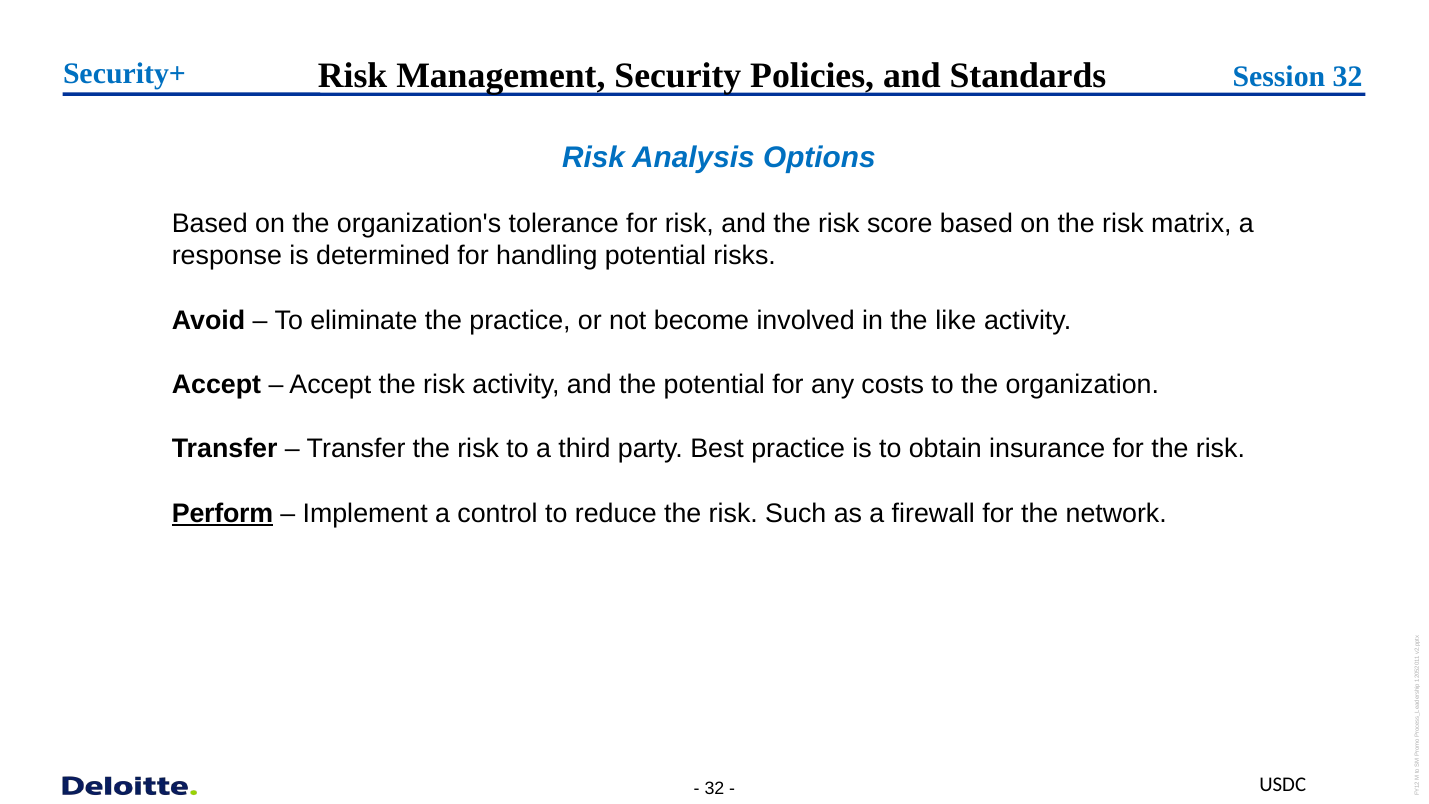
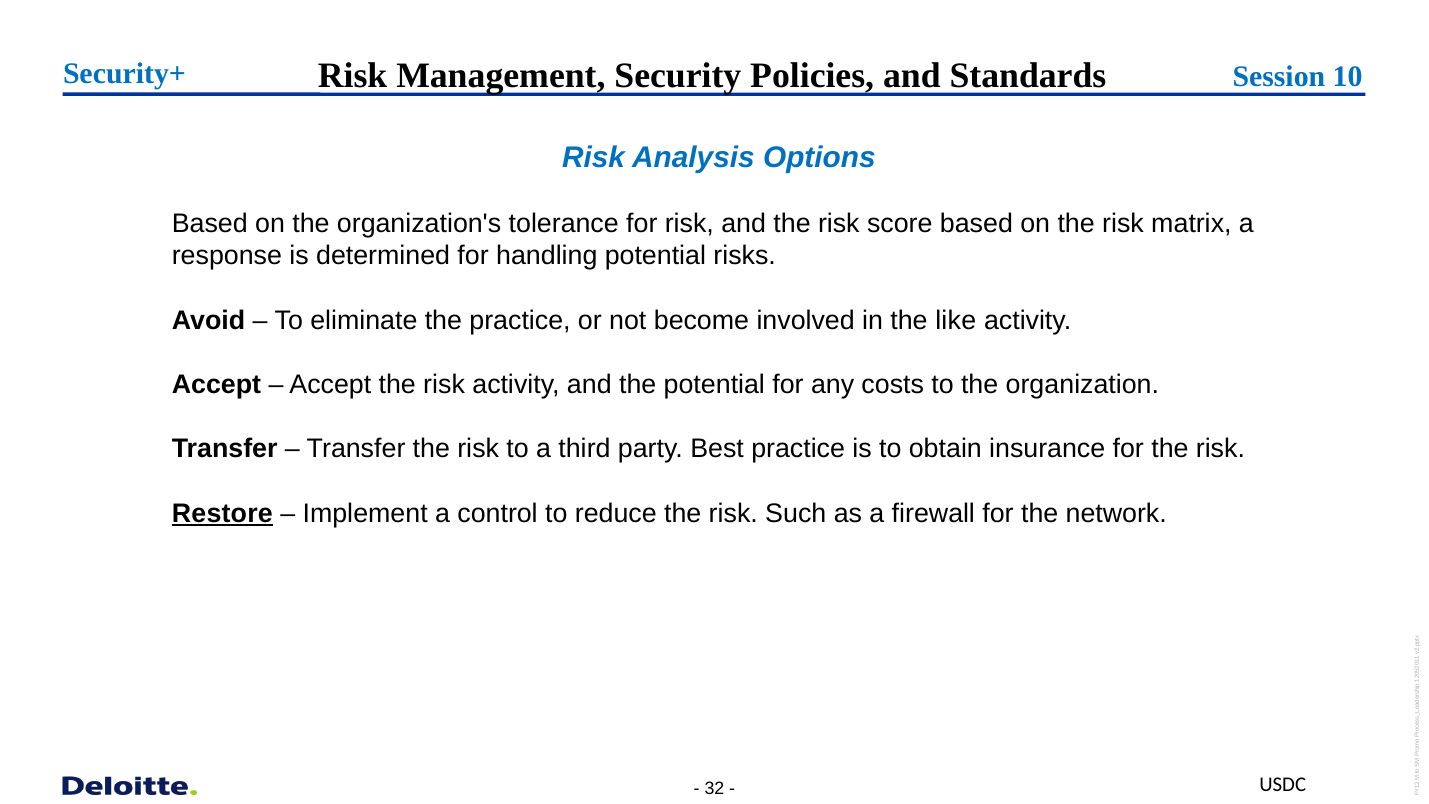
Session 32: 32 -> 10
Perform: Perform -> Restore
